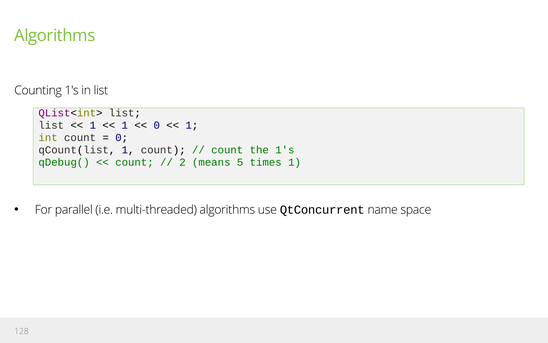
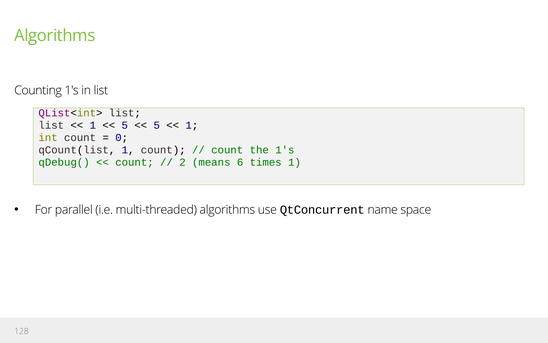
1 at (125, 125): 1 -> 5
0 at (157, 125): 0 -> 5
5: 5 -> 6
